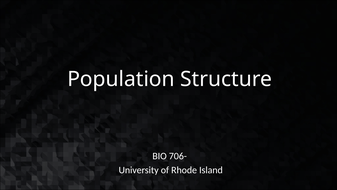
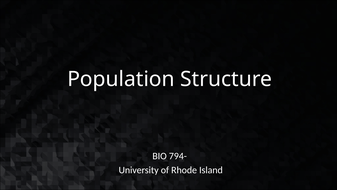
706-: 706- -> 794-
